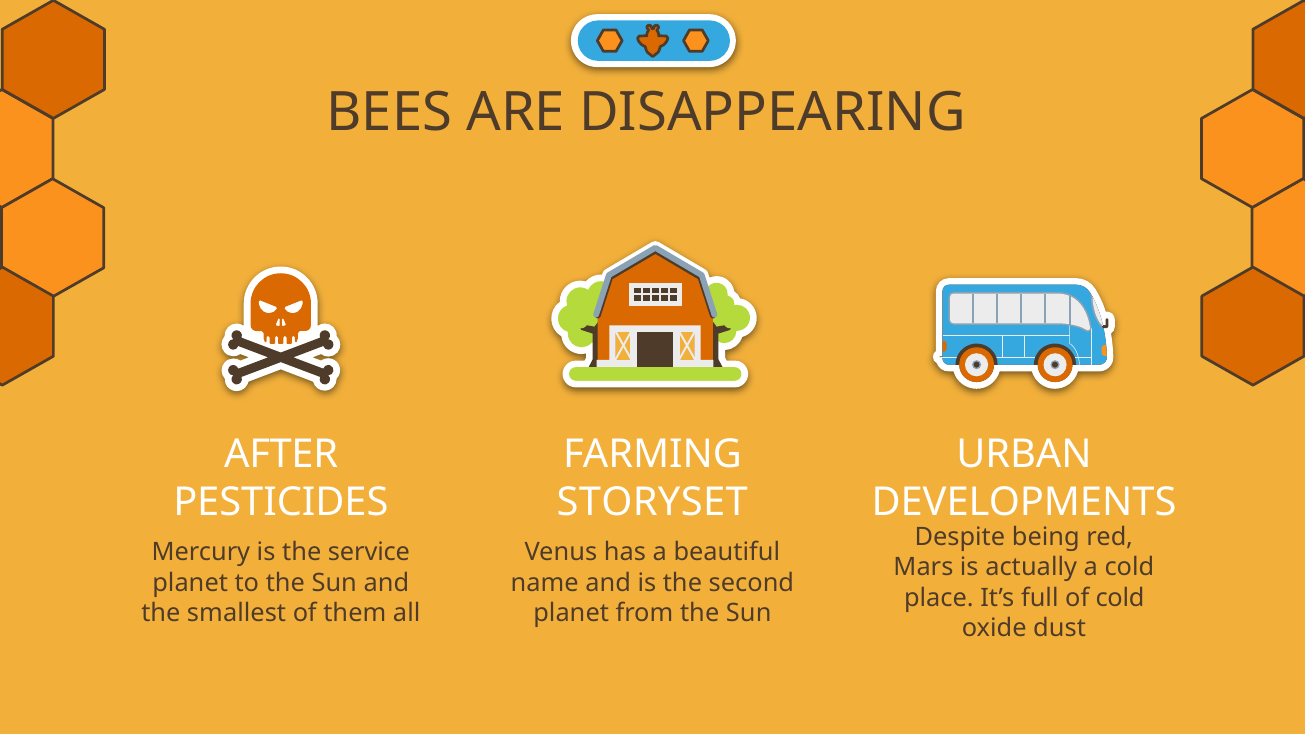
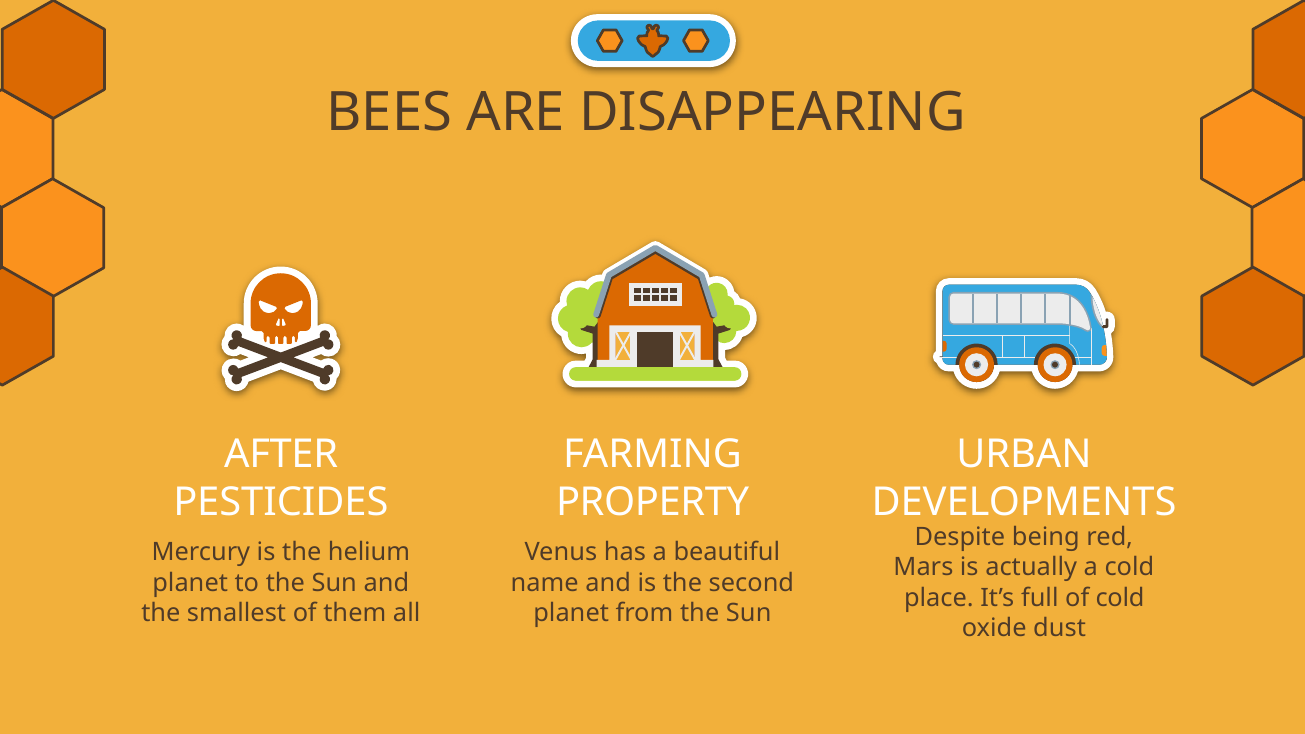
STORYSET: STORYSET -> PROPERTY
service: service -> helium
